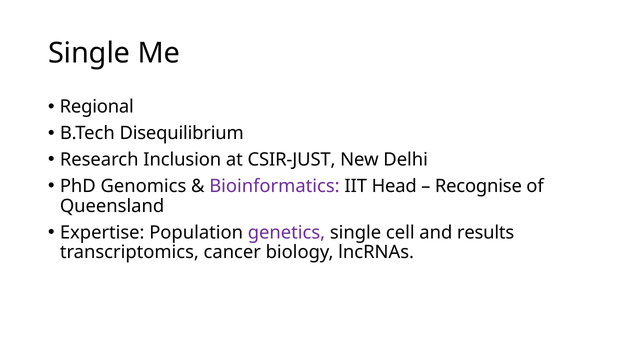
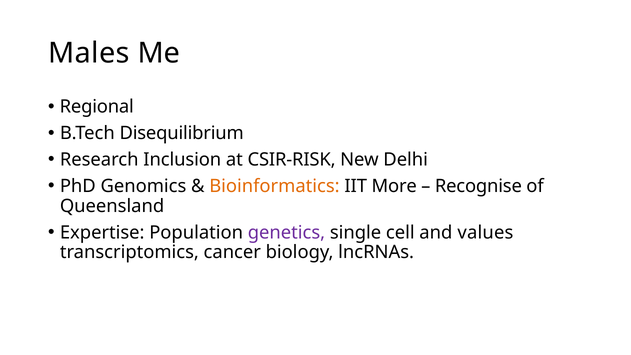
Single at (89, 53): Single -> Males
CSIR-JUST: CSIR-JUST -> CSIR-RISK
Bioinformatics colour: purple -> orange
Head: Head -> More
results: results -> values
